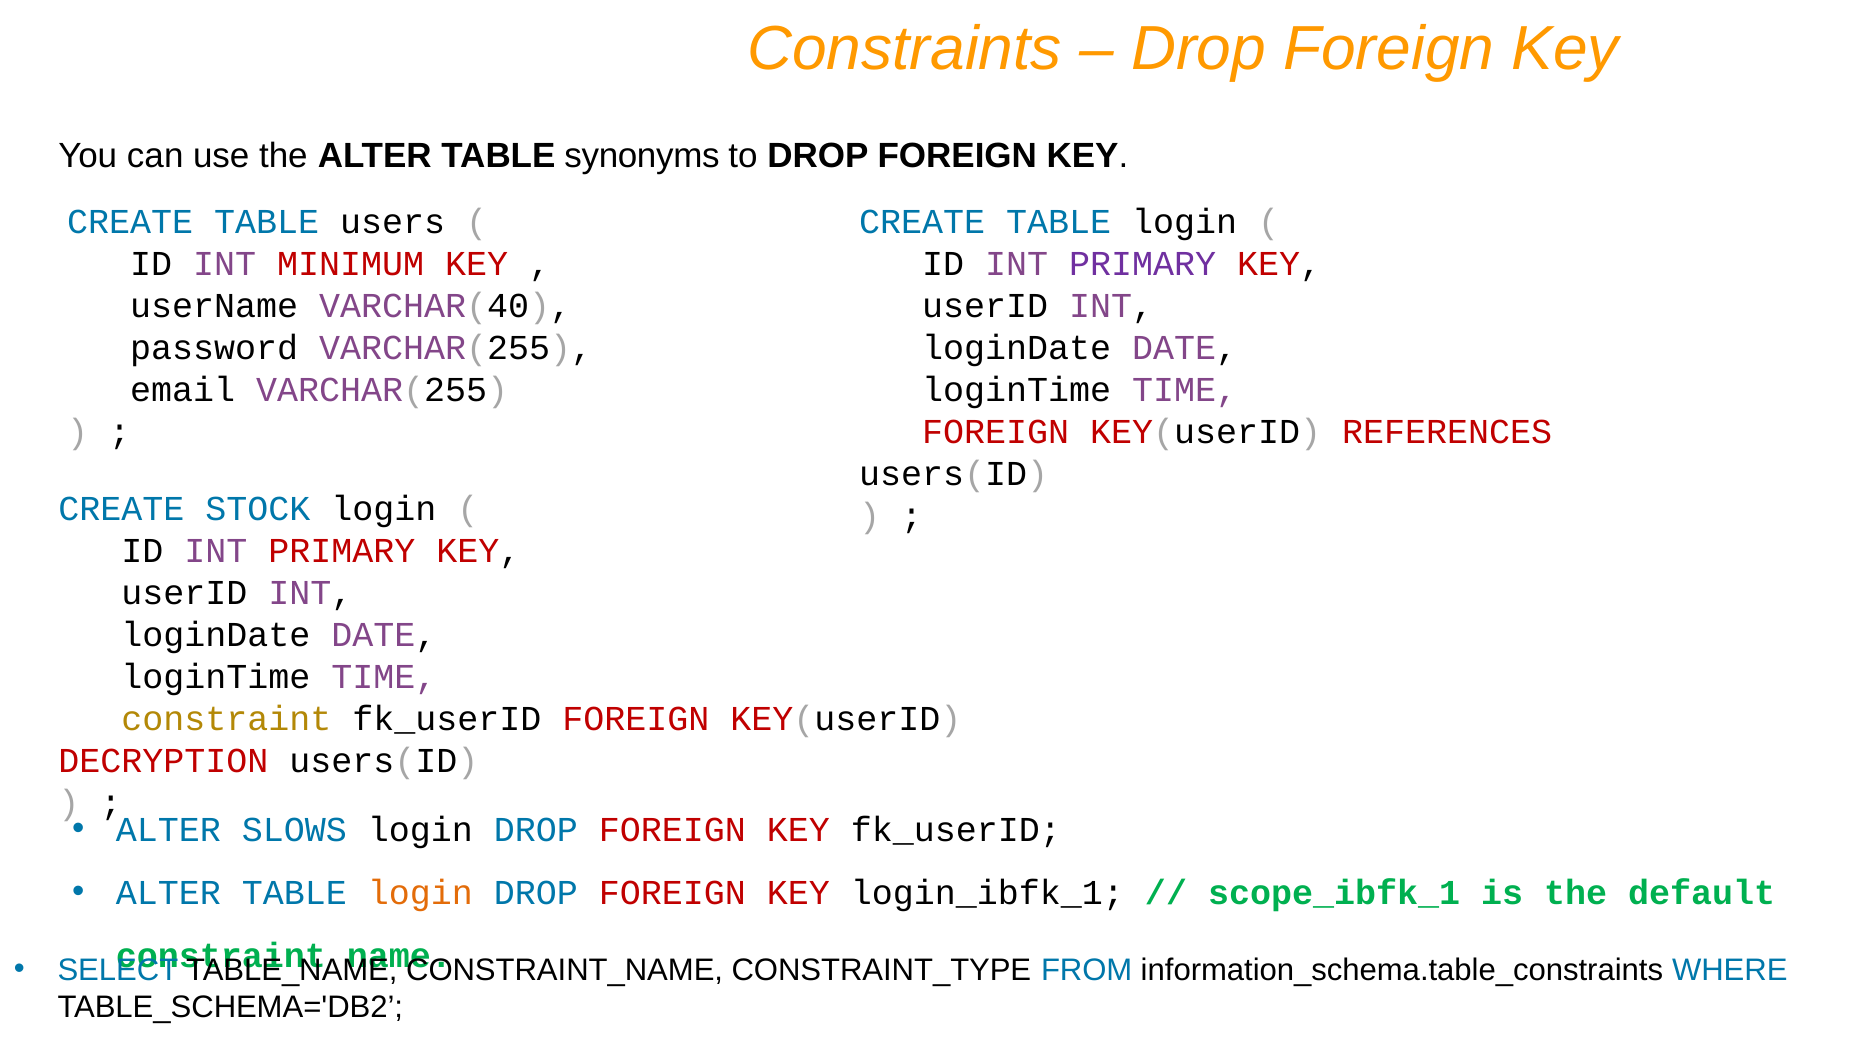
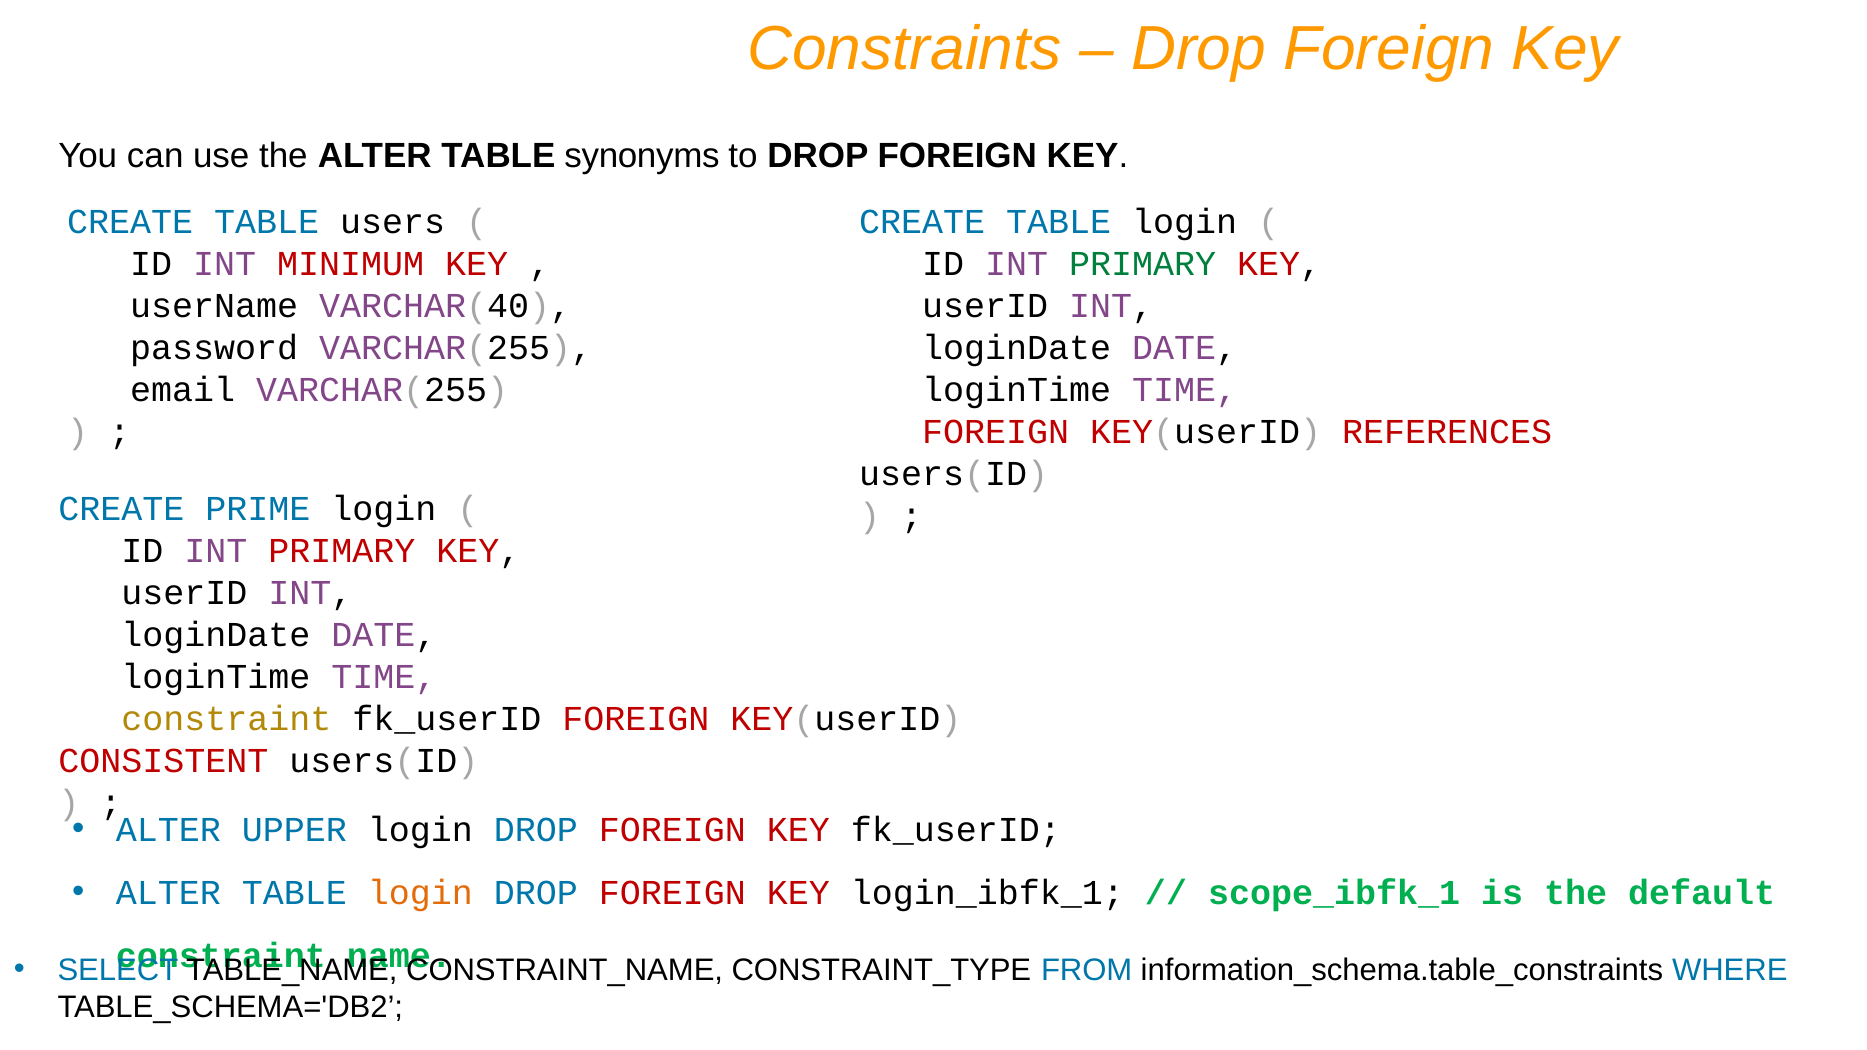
PRIMARY at (1143, 264) colour: purple -> green
STOCK: STOCK -> PRIME
DECRYPTION: DECRYPTION -> CONSISTENT
SLOWS: SLOWS -> UPPER
